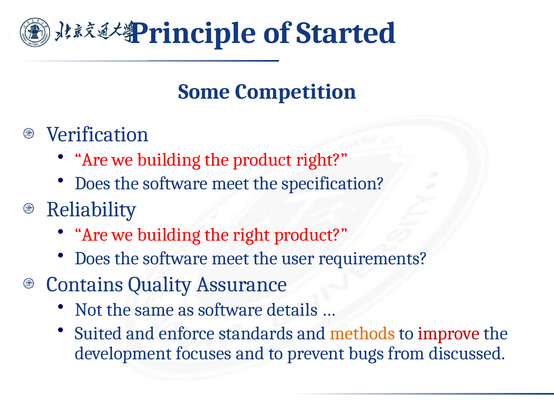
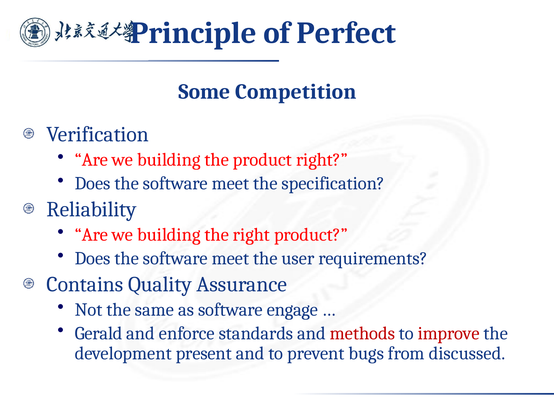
Started: Started -> Perfect
details: details -> engage
Suited: Suited -> Gerald
methods colour: orange -> red
focuses: focuses -> present
